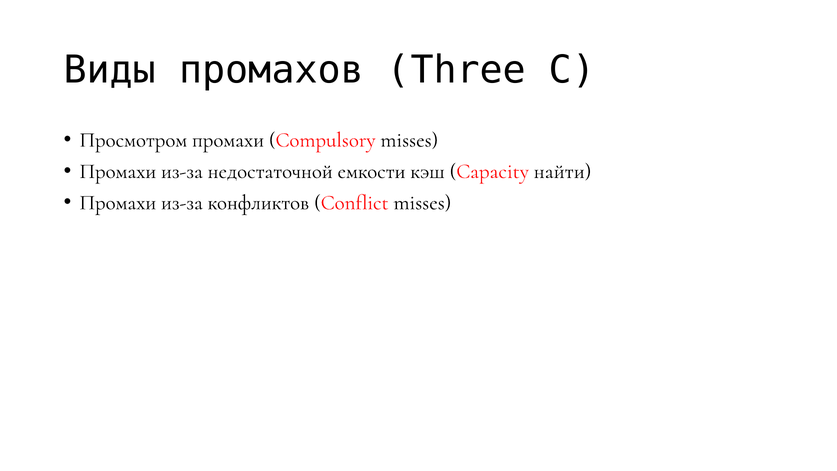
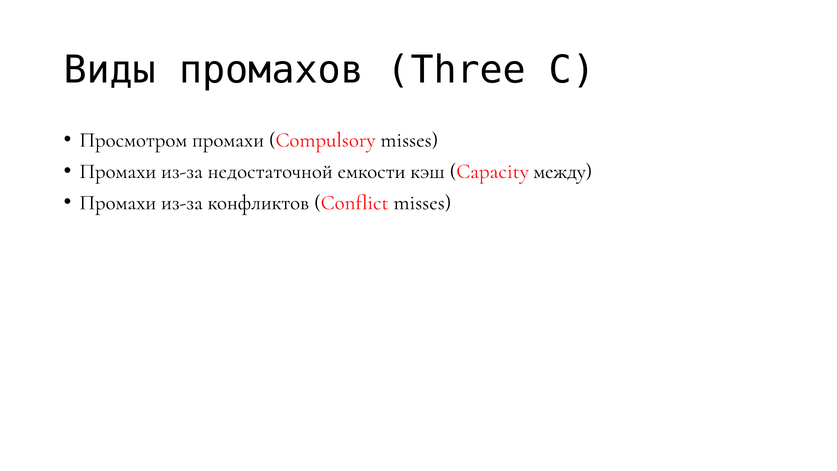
найти: найти -> между
